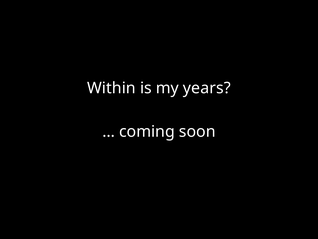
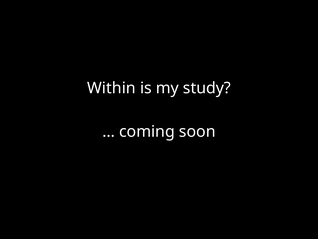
years: years -> study
